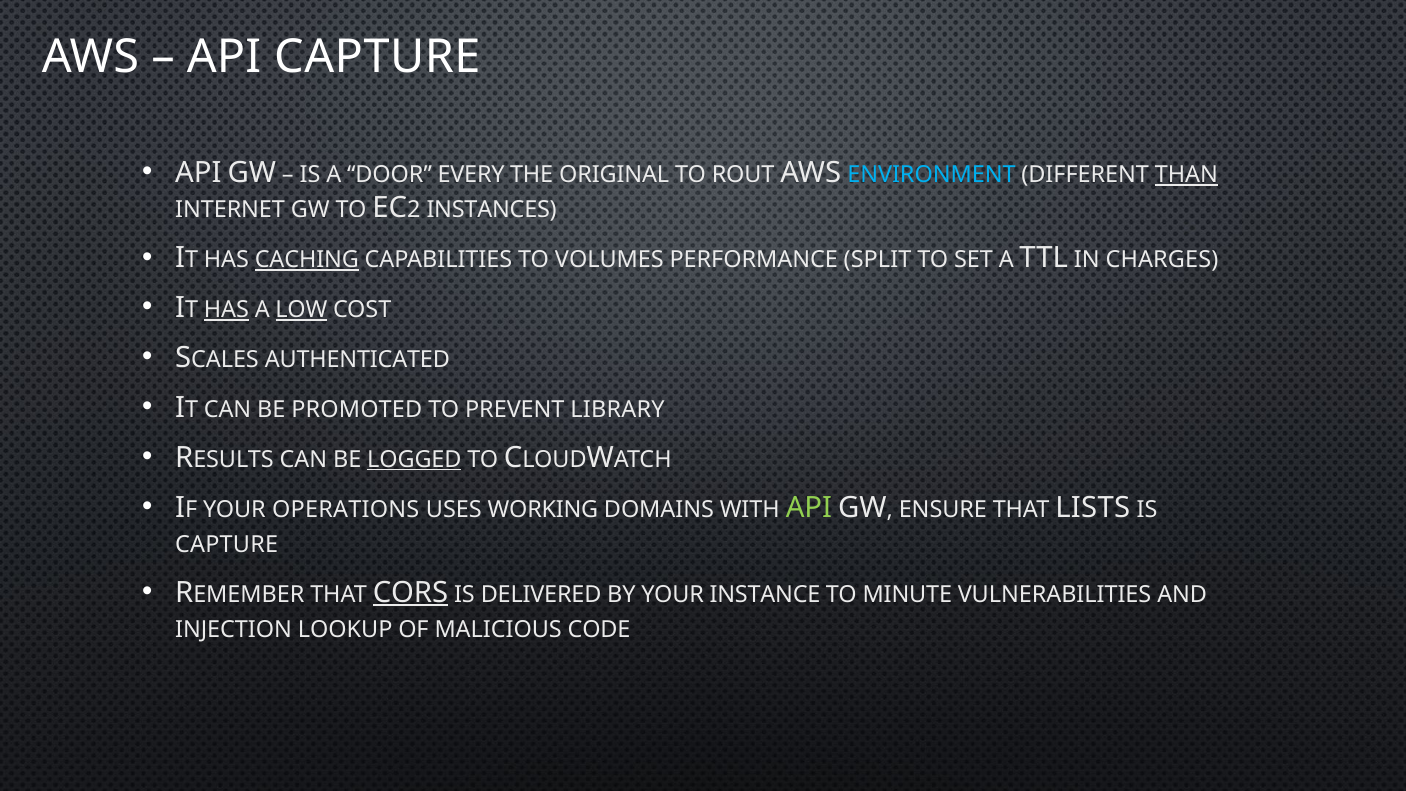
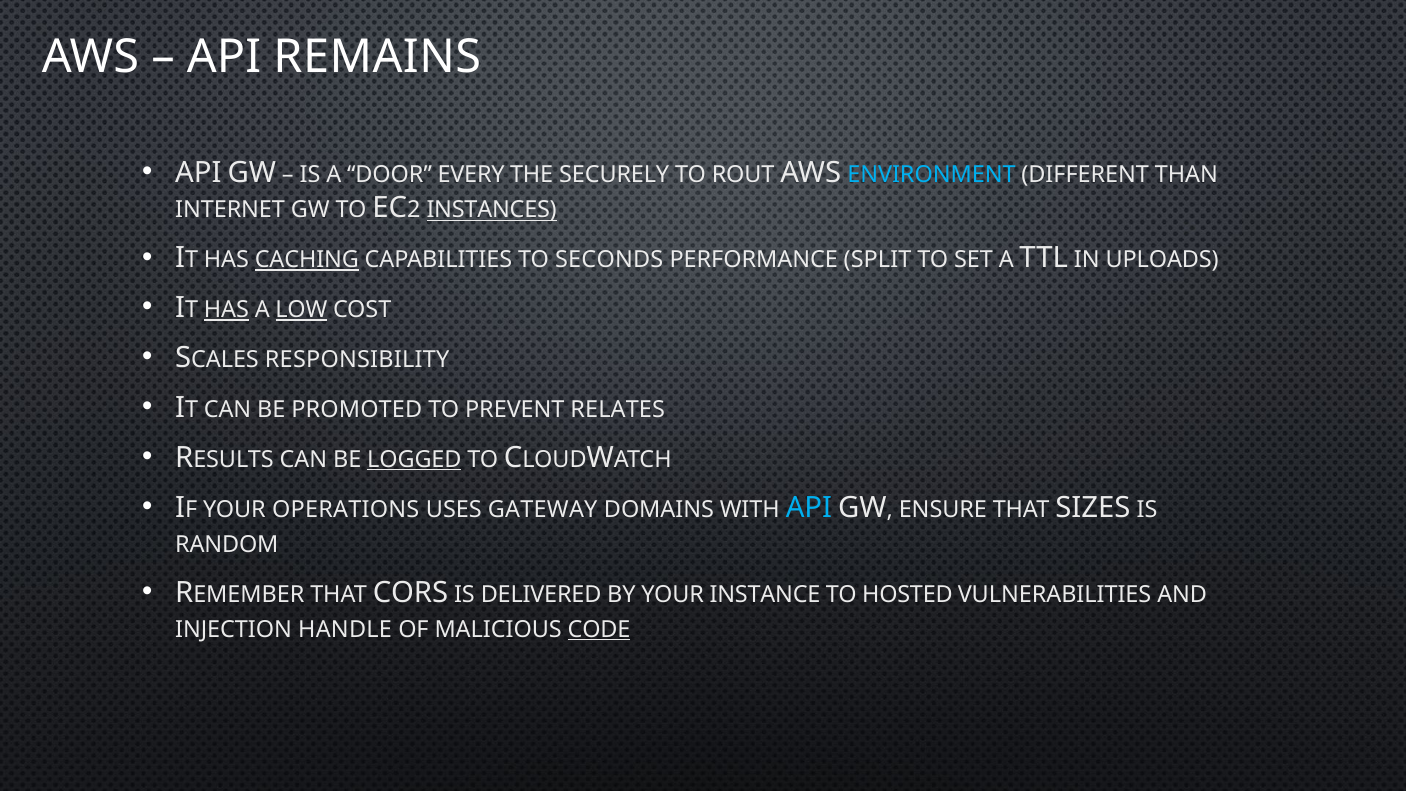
API CAPTURE: CAPTURE -> REMAINS
ORIGINAL: ORIGINAL -> SECURELY
THAN underline: present -> none
INSTANCES underline: none -> present
VOLUMES: VOLUMES -> SECONDS
CHARGES: CHARGES -> UPLOADS
AUTHENTICATED: AUTHENTICATED -> RESPONSIBILITY
LIBRARY: LIBRARY -> RELATES
WORKING: WORKING -> GATEWAY
API at (809, 507) colour: light green -> light blue
LISTS: LISTS -> SIZES
CAPTURE at (227, 544): CAPTURE -> RANDOM
CORS underline: present -> none
MINUTE: MINUTE -> HOSTED
LOOKUP: LOOKUP -> HANDLE
CODE underline: none -> present
